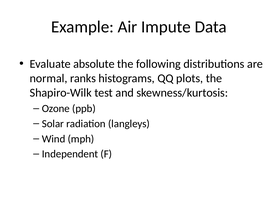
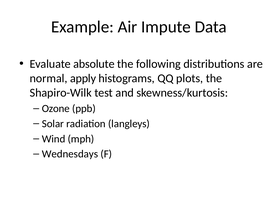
ranks: ranks -> apply
Independent: Independent -> Wednesdays
